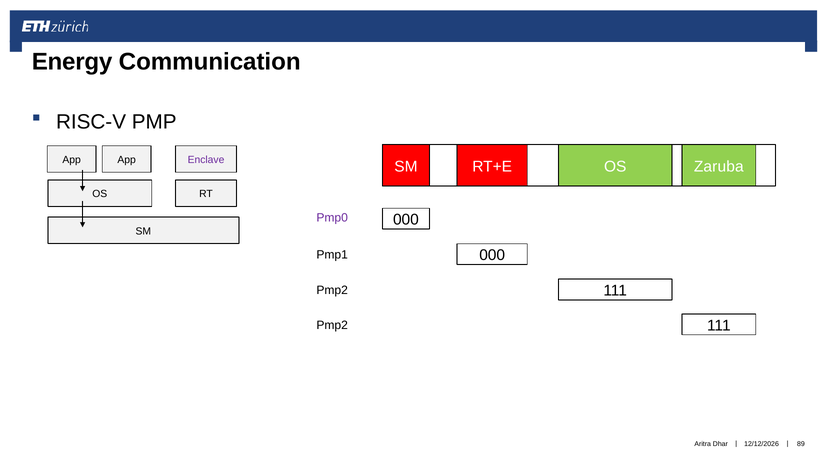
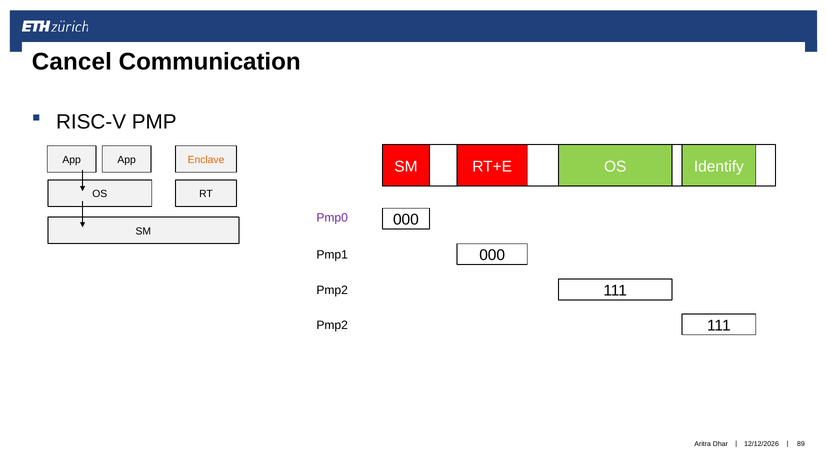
Energy: Energy -> Cancel
Enclave colour: purple -> orange
Zaruba: Zaruba -> Identify
